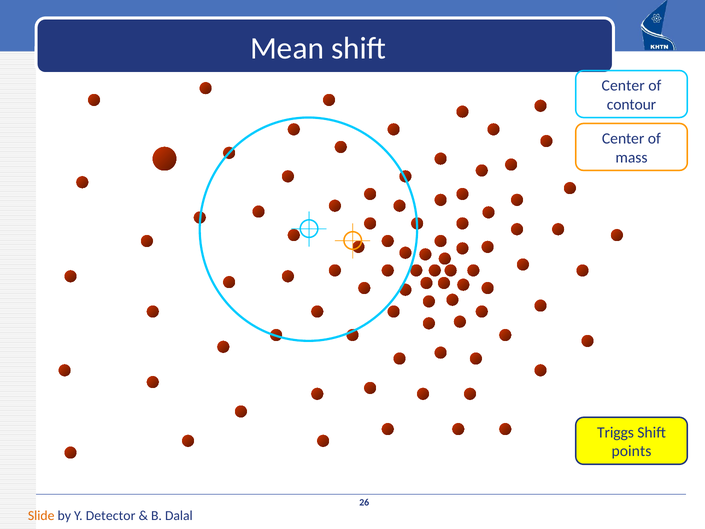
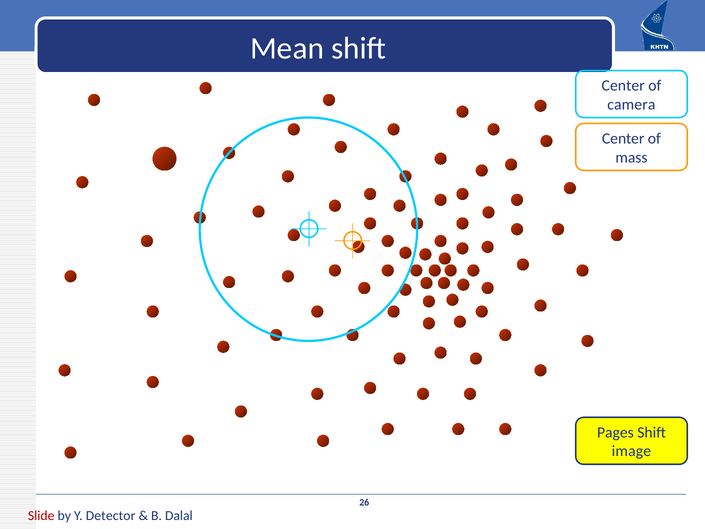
contour: contour -> camera
Triggs: Triggs -> Pages
points: points -> image
Slide colour: orange -> red
